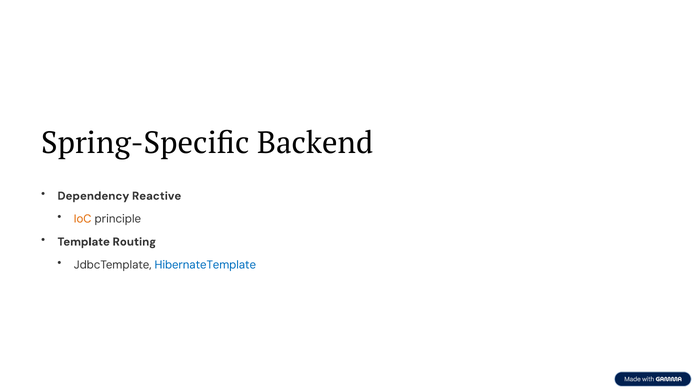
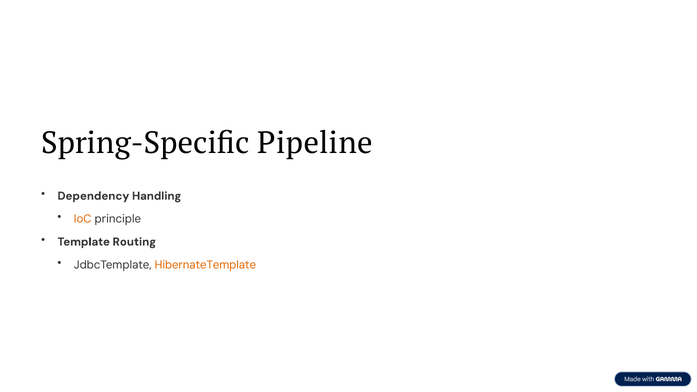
Backend: Backend -> Pipeline
Reactive: Reactive -> Handling
HibernateTemplate colour: blue -> orange
